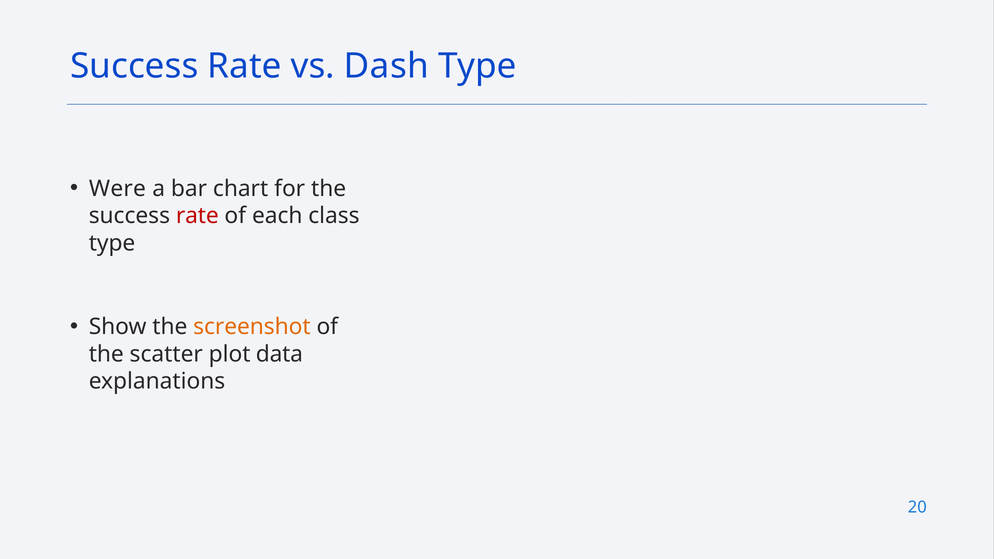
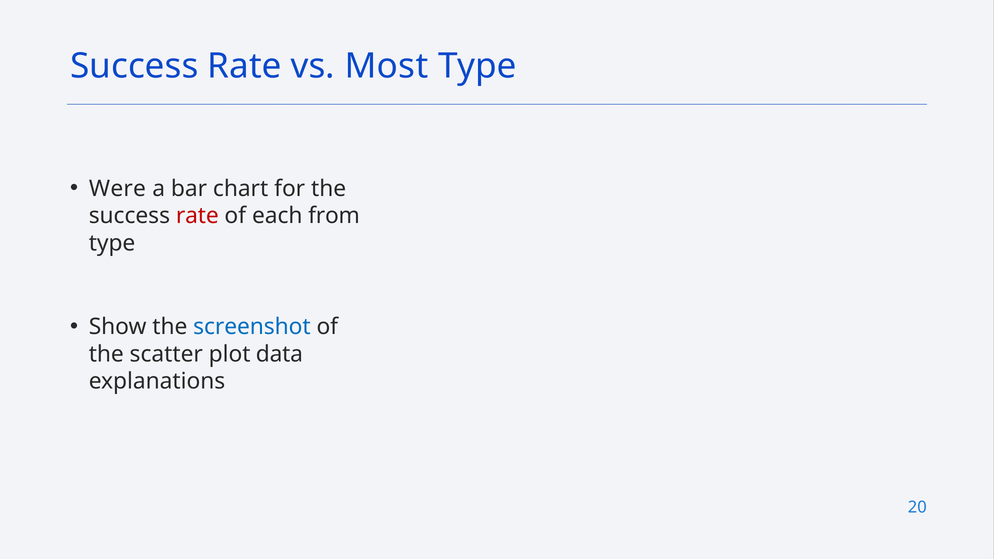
Dash: Dash -> Most
class: class -> from
screenshot colour: orange -> blue
